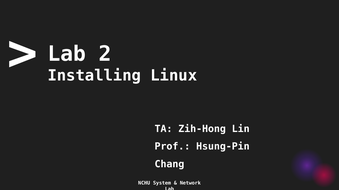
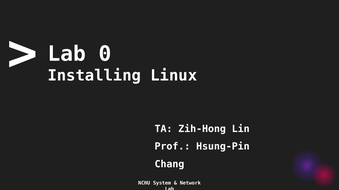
2: 2 -> 0
